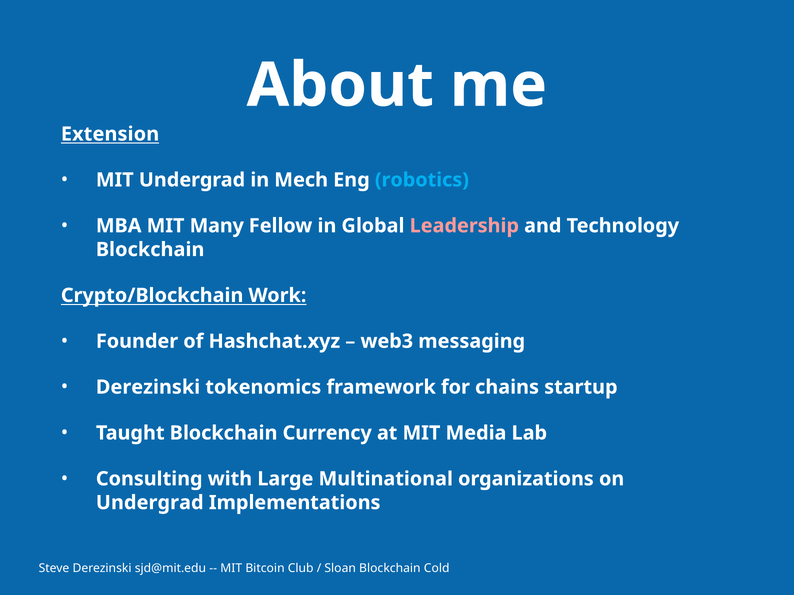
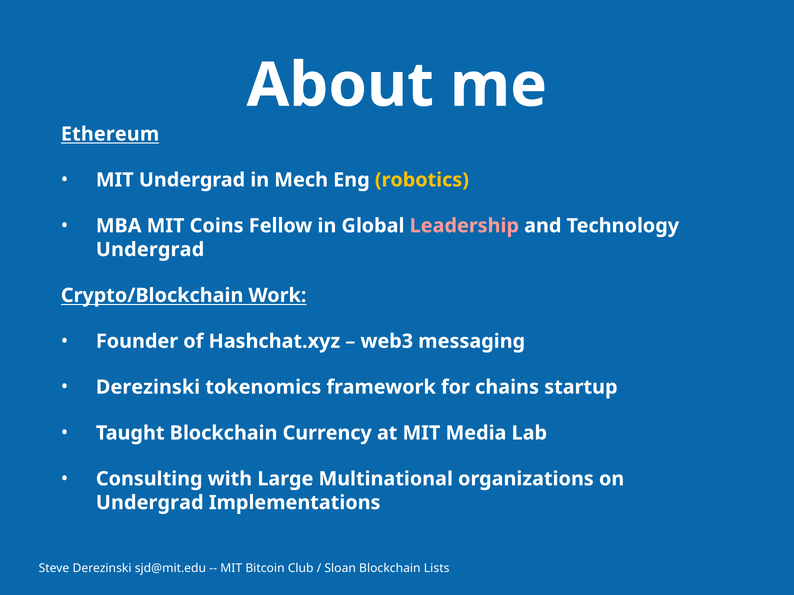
Extension: Extension -> Ethereum
robotics colour: light blue -> yellow
Many: Many -> Coins
Blockchain at (150, 250): Blockchain -> Undergrad
Cold: Cold -> Lists
